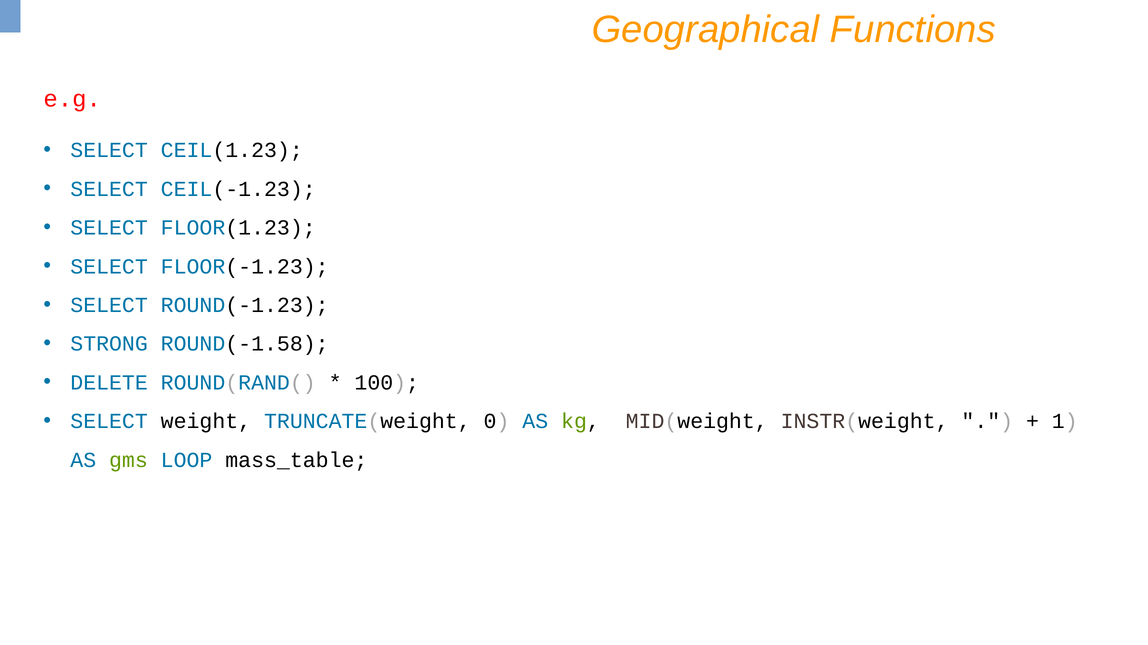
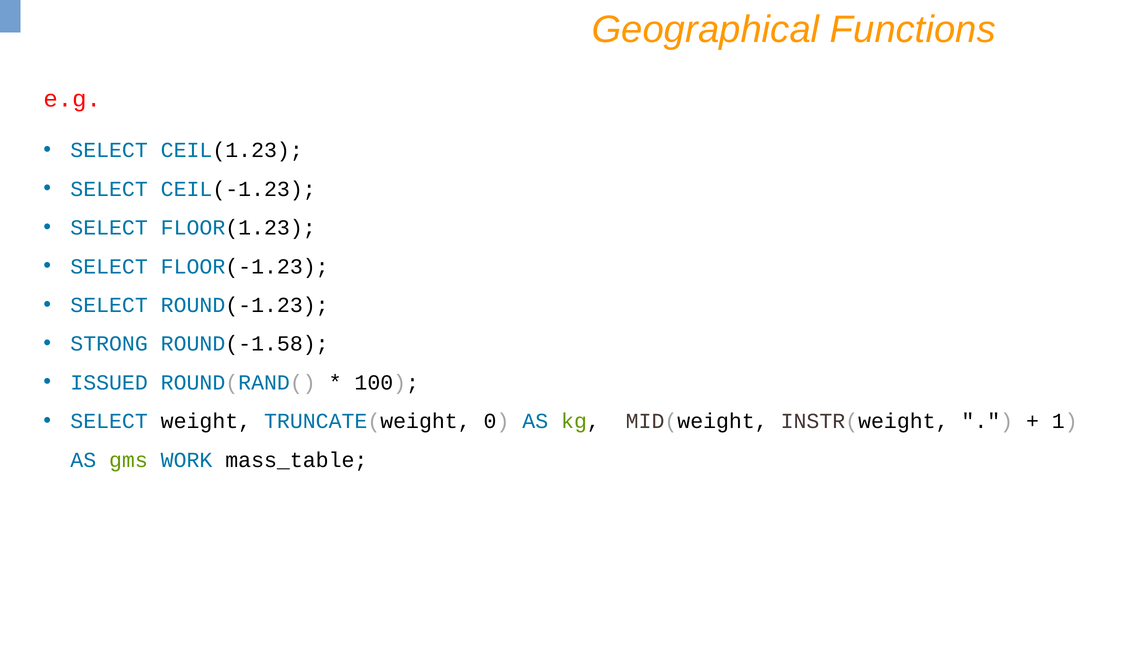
DELETE: DELETE -> ISSUED
LOOP: LOOP -> WORK
